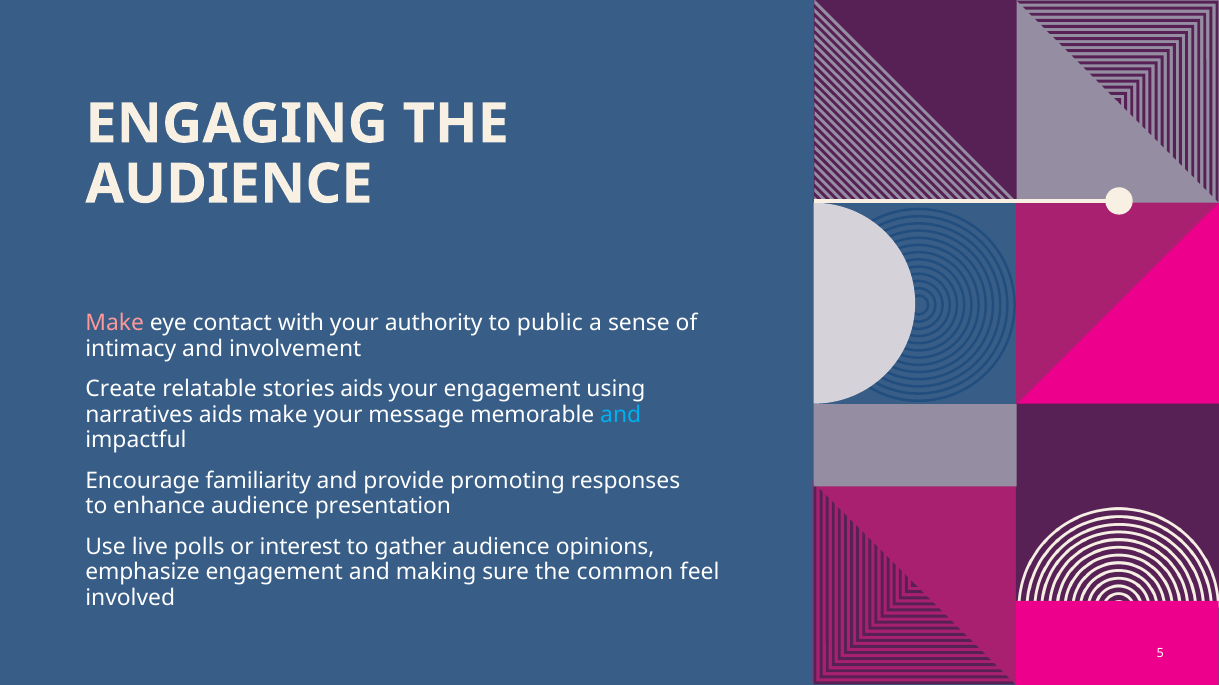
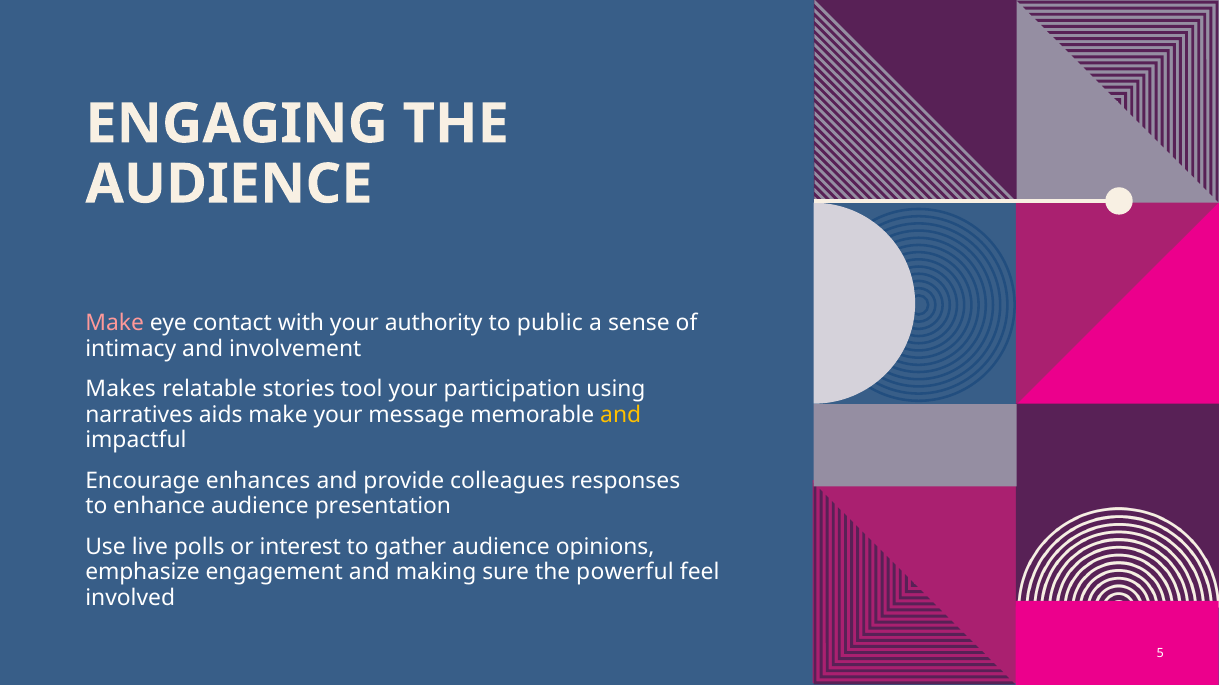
Create: Create -> Makes
stories aids: aids -> tool
your engagement: engagement -> participation
and at (621, 415) colour: light blue -> yellow
familiarity: familiarity -> enhances
promoting: promoting -> colleagues
common: common -> powerful
